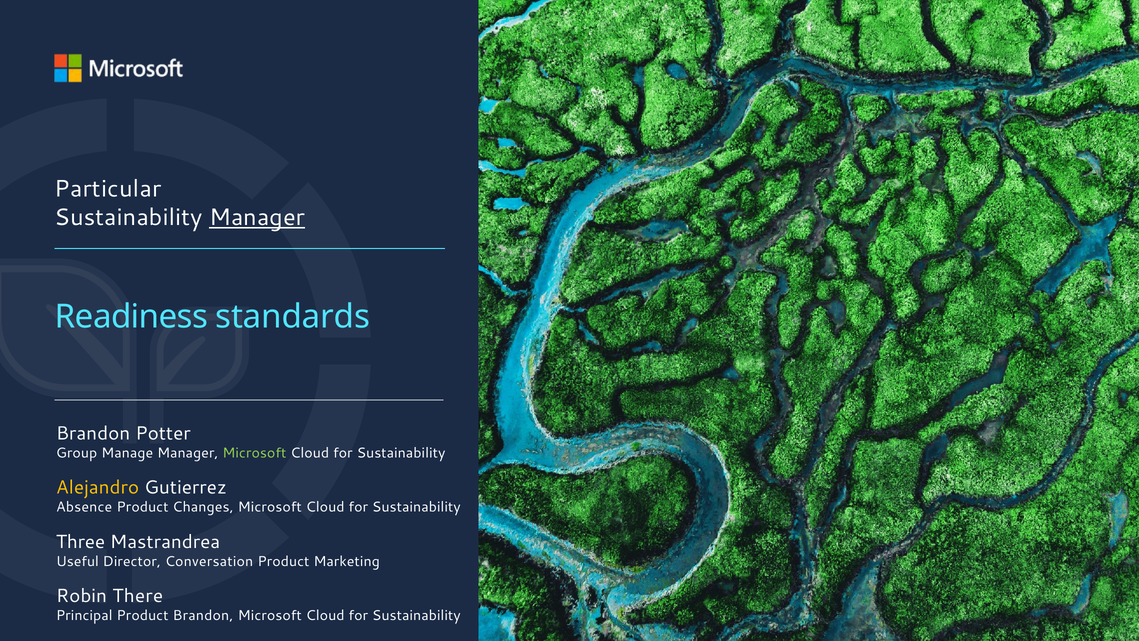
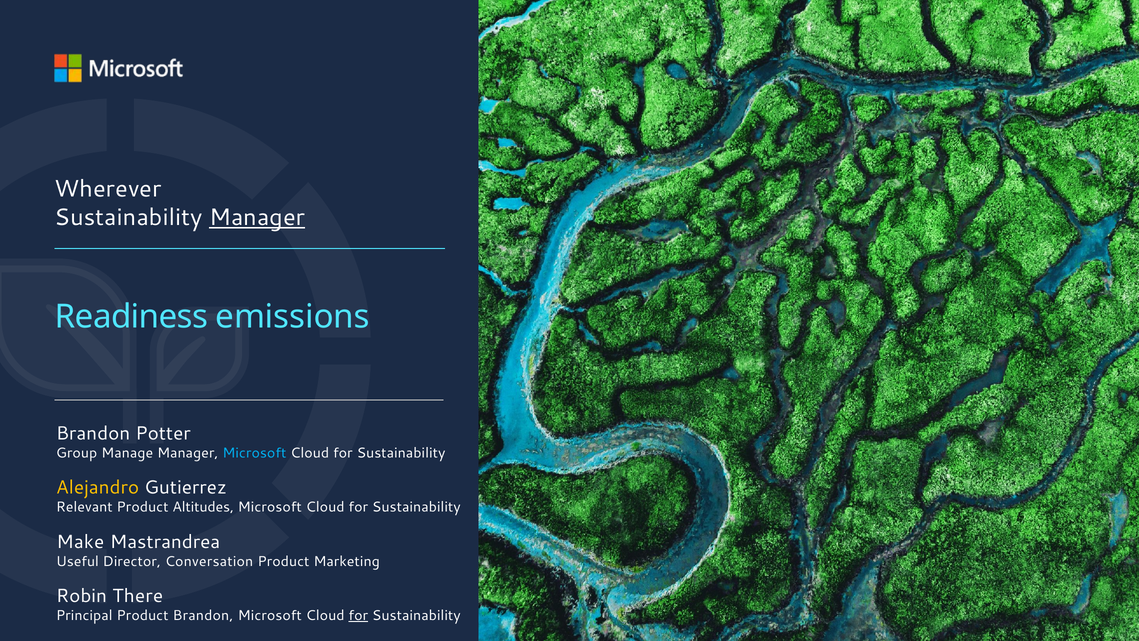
Particular: Particular -> Wherever
standards: standards -> emissions
Microsoft at (254, 453) colour: light green -> light blue
Absence: Absence -> Relevant
Changes: Changes -> Altitudes
Three: Three -> Make
for at (358, 615) underline: none -> present
